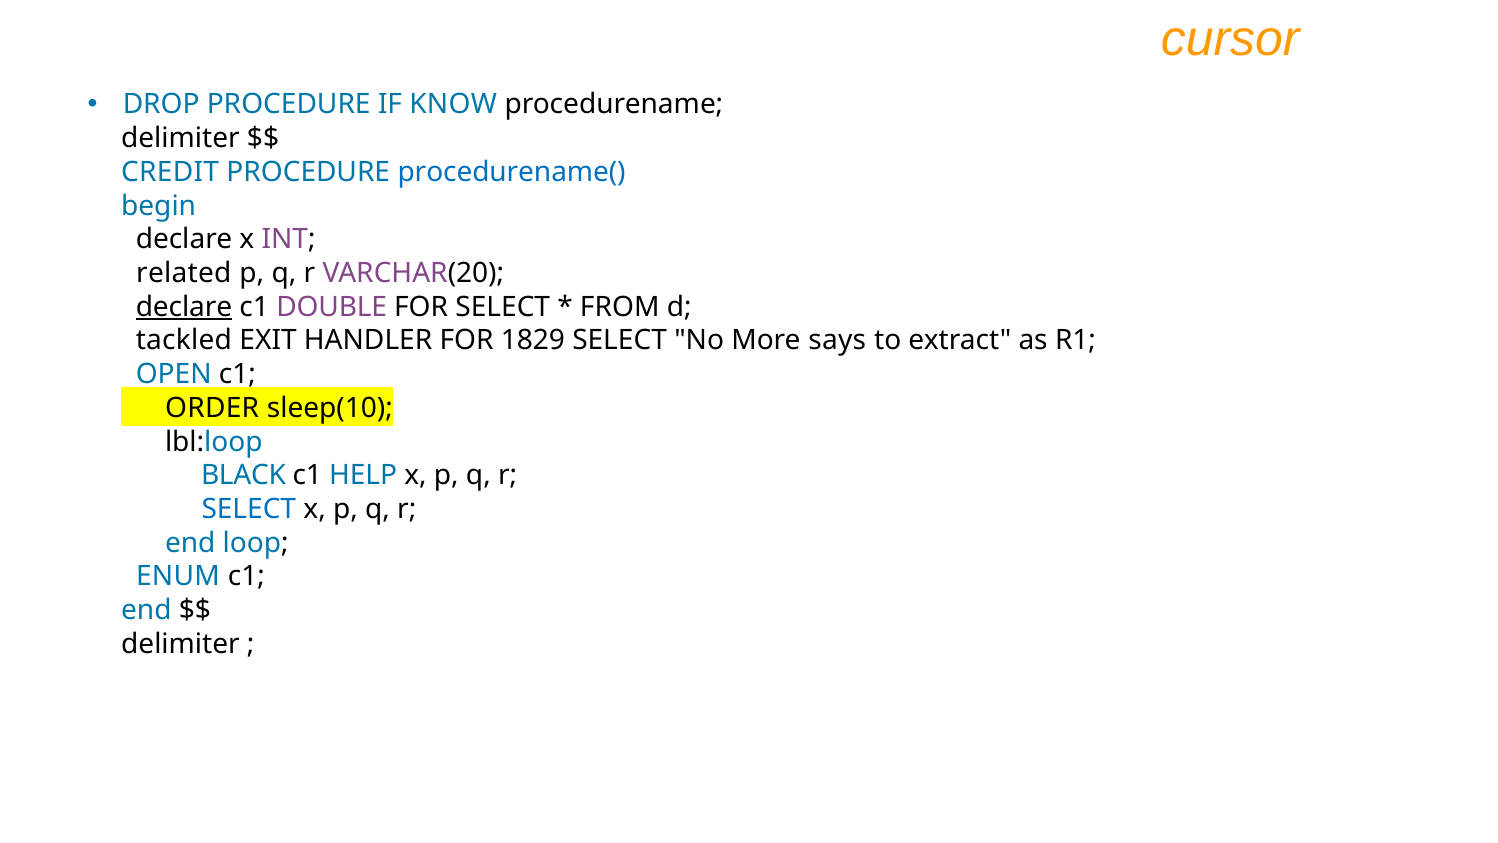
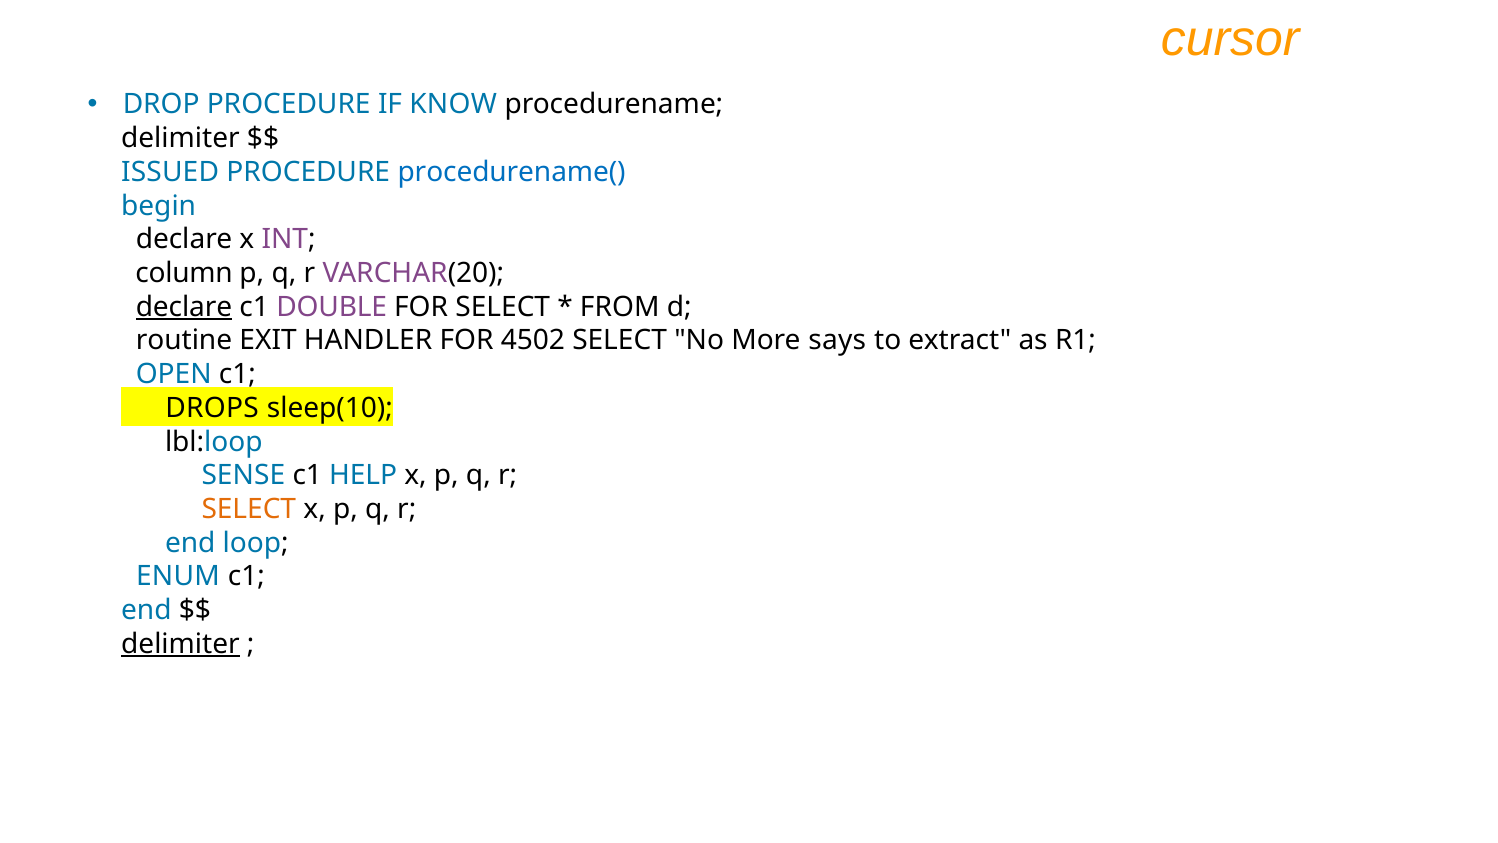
CREDIT: CREDIT -> ISSUED
related: related -> column
tackled: tackled -> routine
1829: 1829 -> 4502
ORDER: ORDER -> DROPS
BLACK: BLACK -> SENSE
SELECT at (249, 509) colour: blue -> orange
delimiter at (180, 644) underline: none -> present
